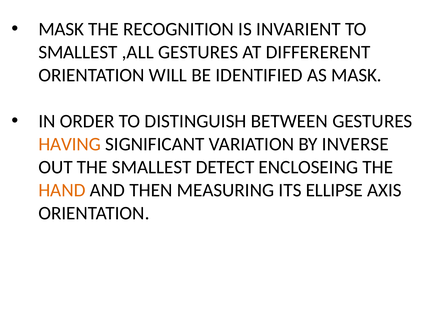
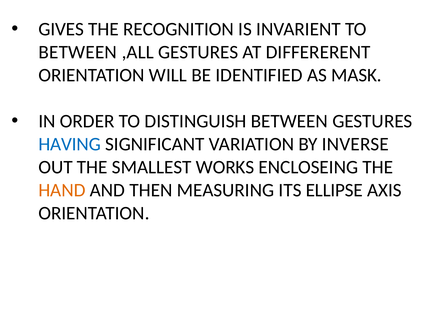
MASK at (61, 29): MASK -> GIVES
SMALLEST at (78, 52): SMALLEST -> BETWEEN
HAVING colour: orange -> blue
DETECT: DETECT -> WORKS
